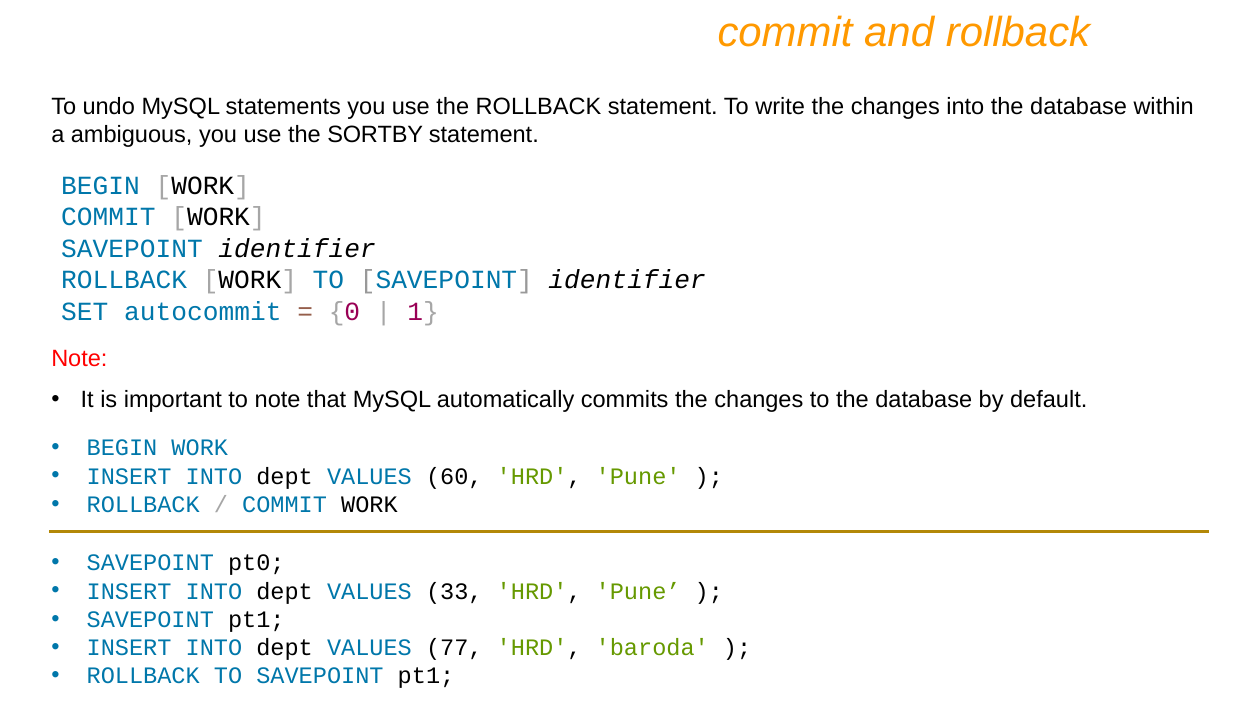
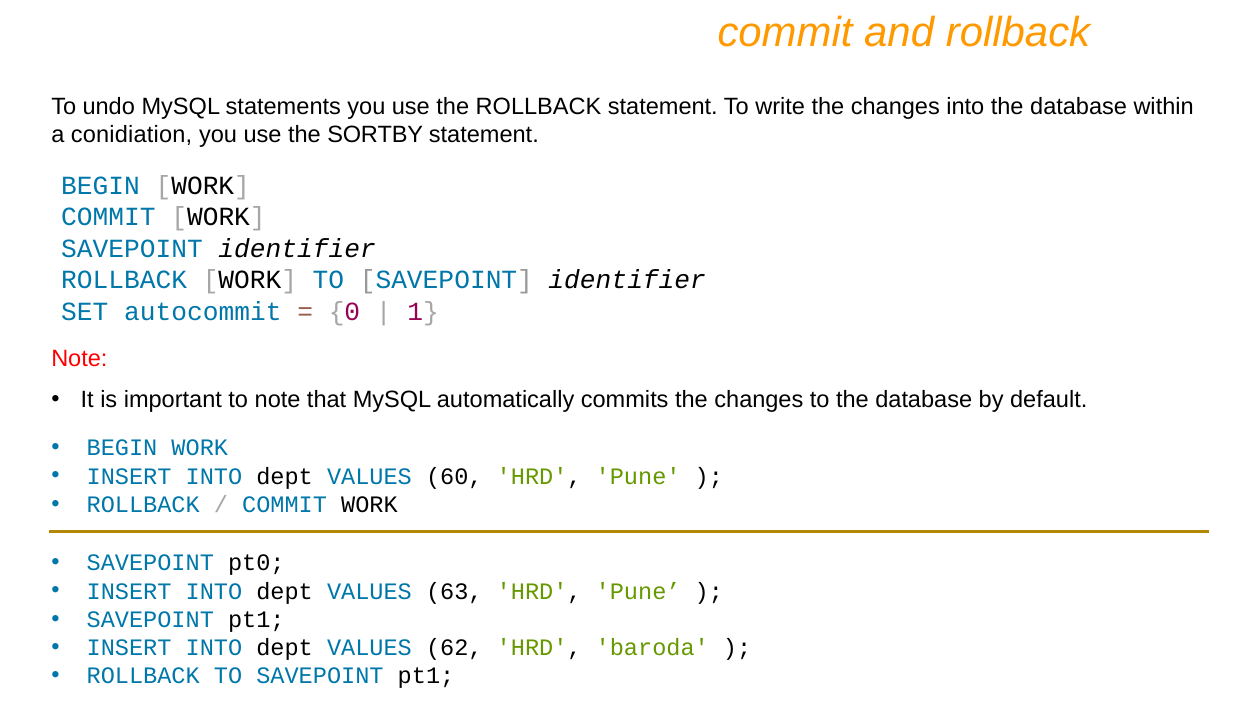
ambiguous: ambiguous -> conidiation
33: 33 -> 63
77: 77 -> 62
